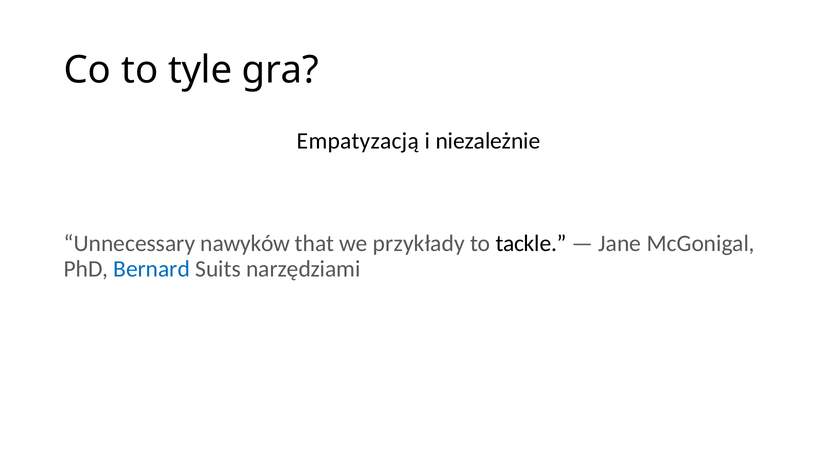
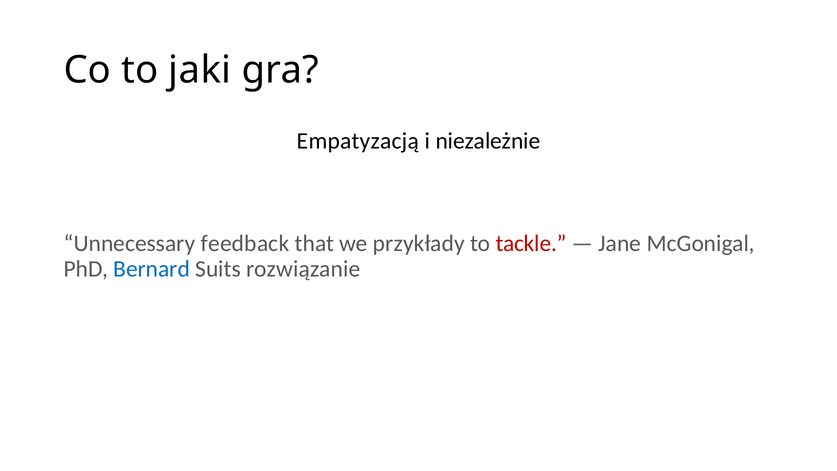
tyle: tyle -> jaki
nawyków: nawyków -> feedback
tackle colour: black -> red
narzędziami: narzędziami -> rozwiązanie
